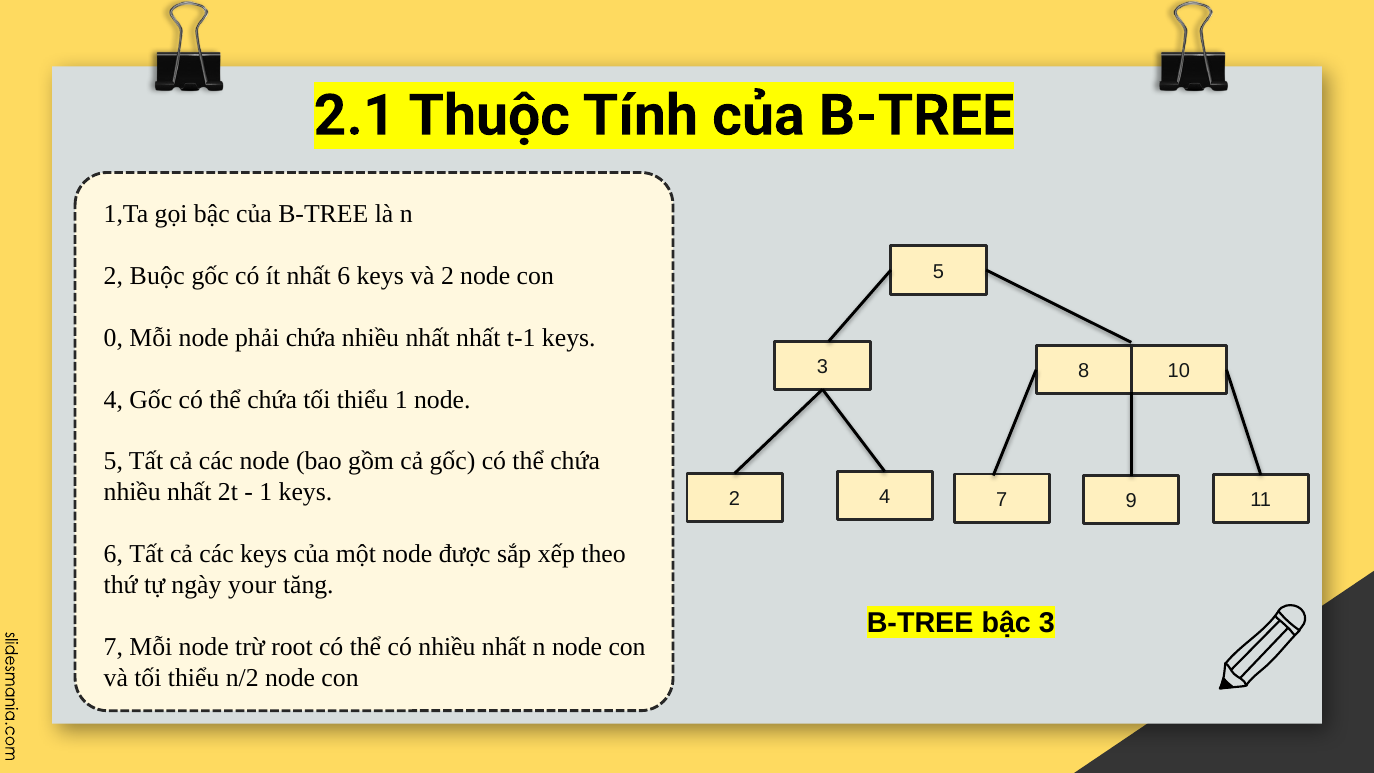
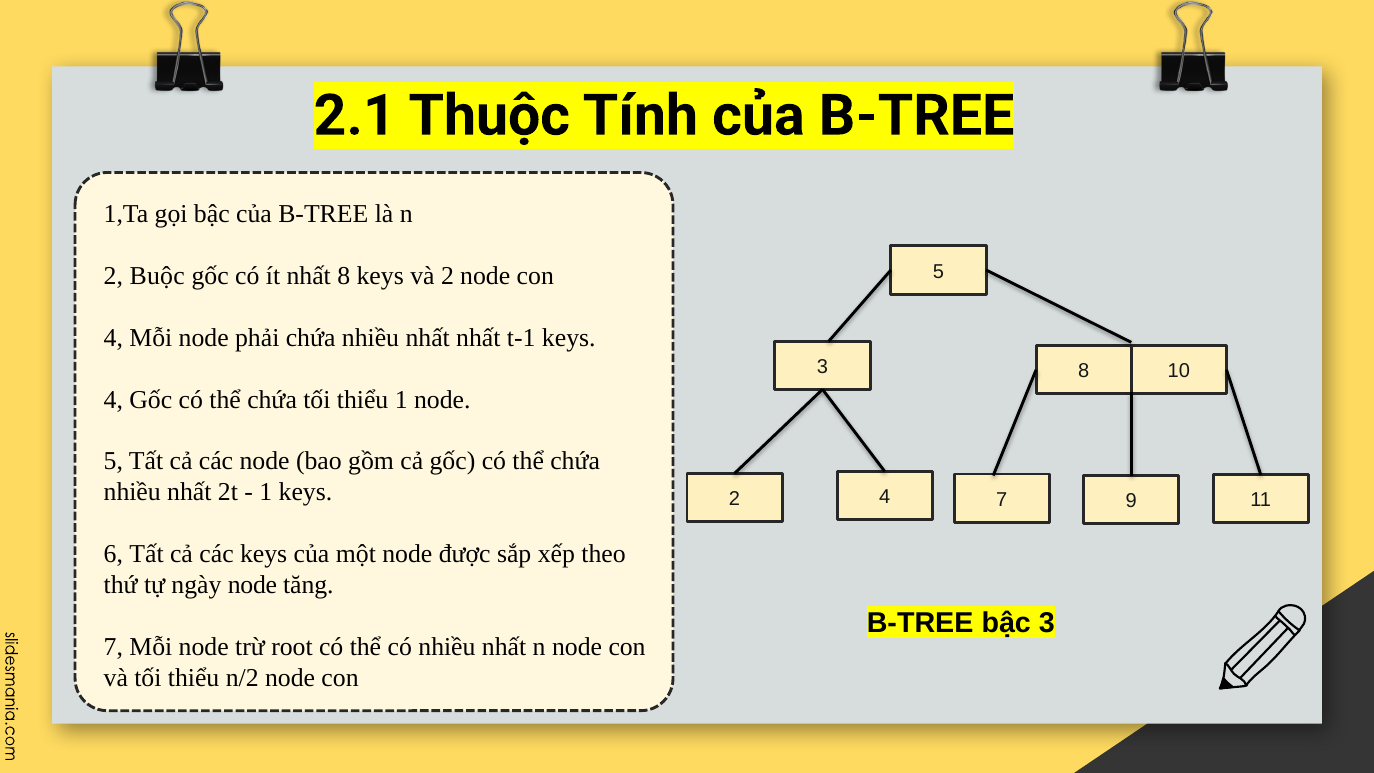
nhất 6: 6 -> 8
0 at (113, 338): 0 -> 4
ngày your: your -> node
